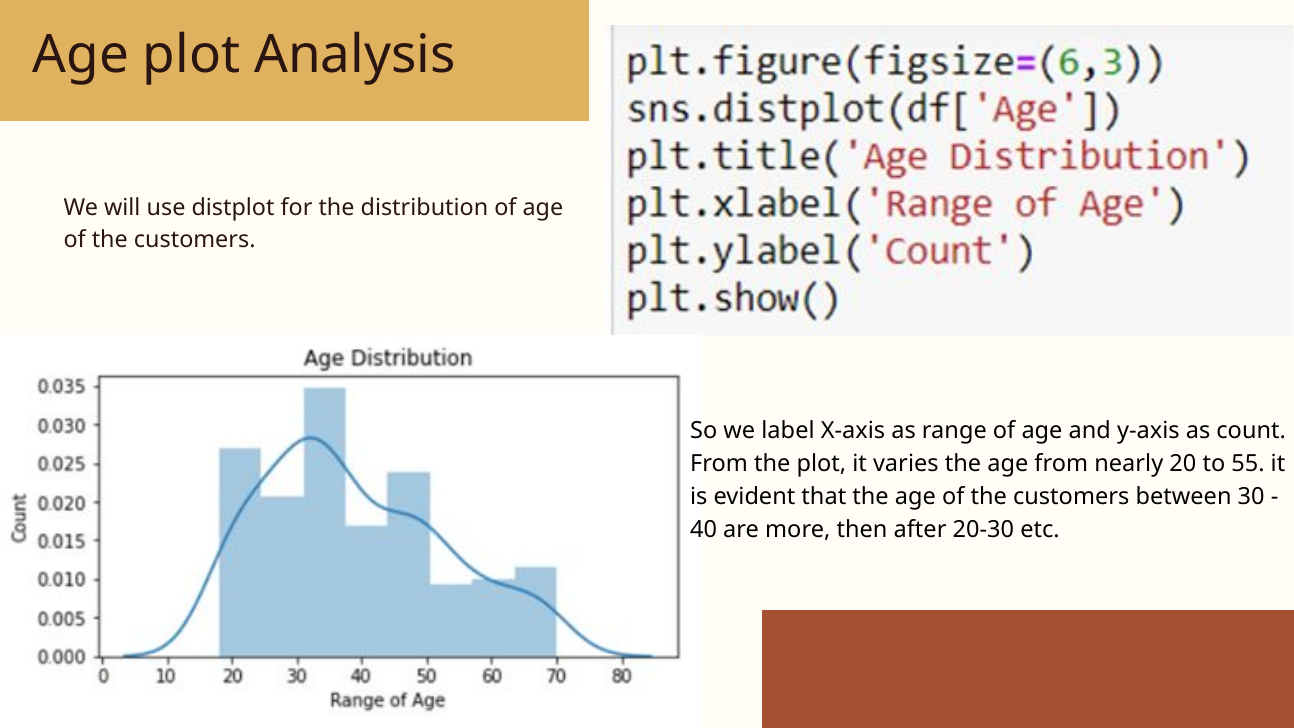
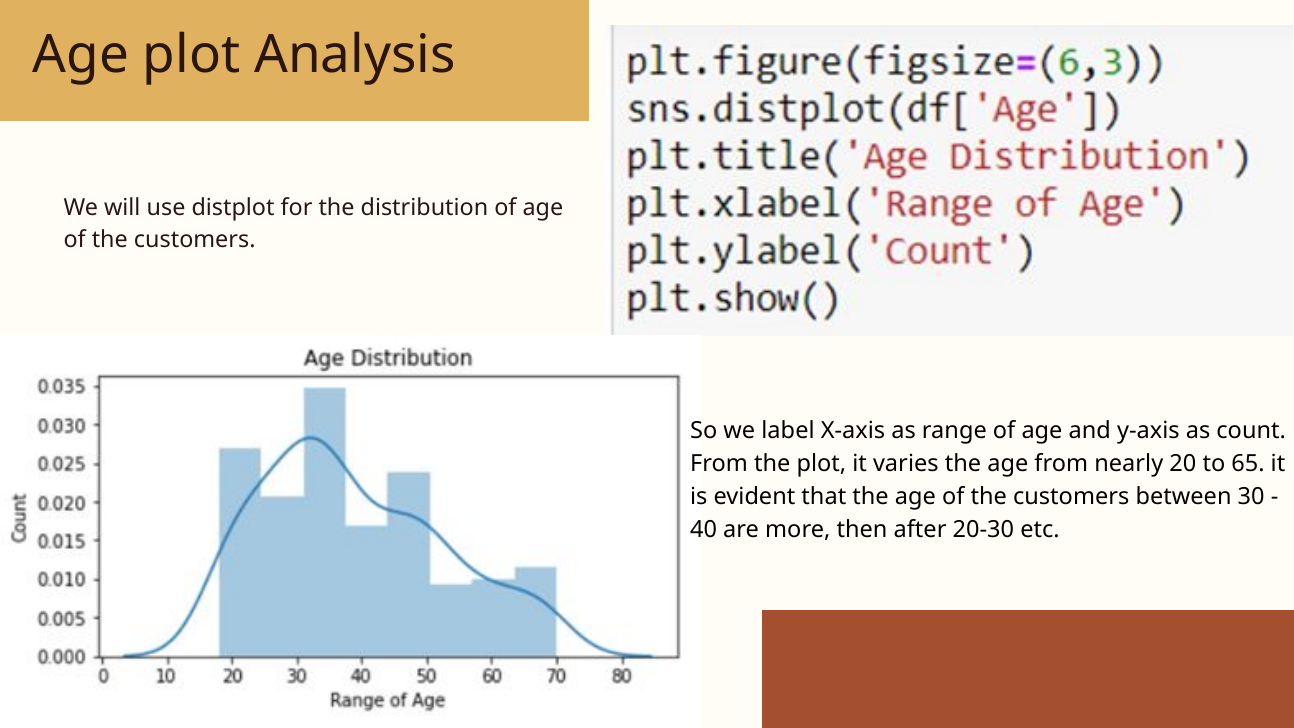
55: 55 -> 65
